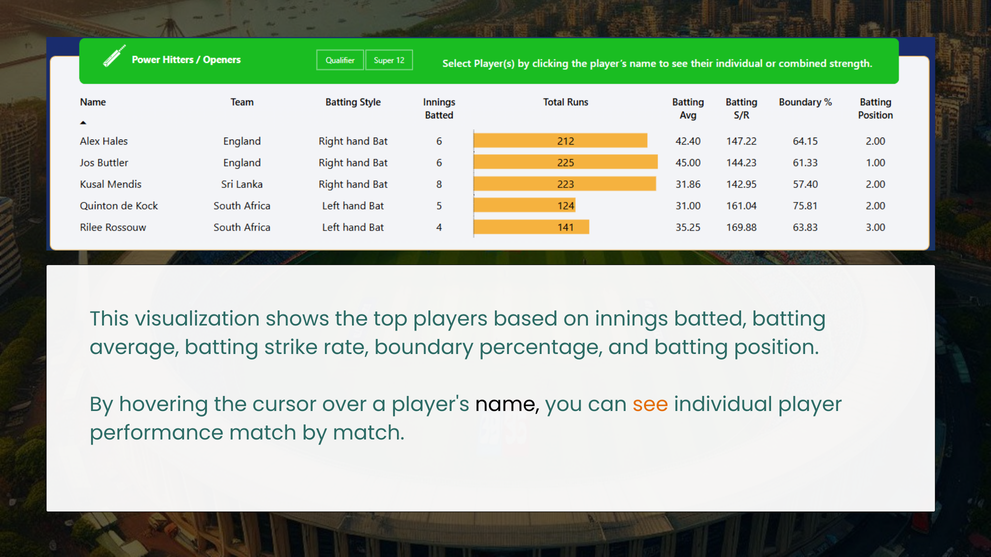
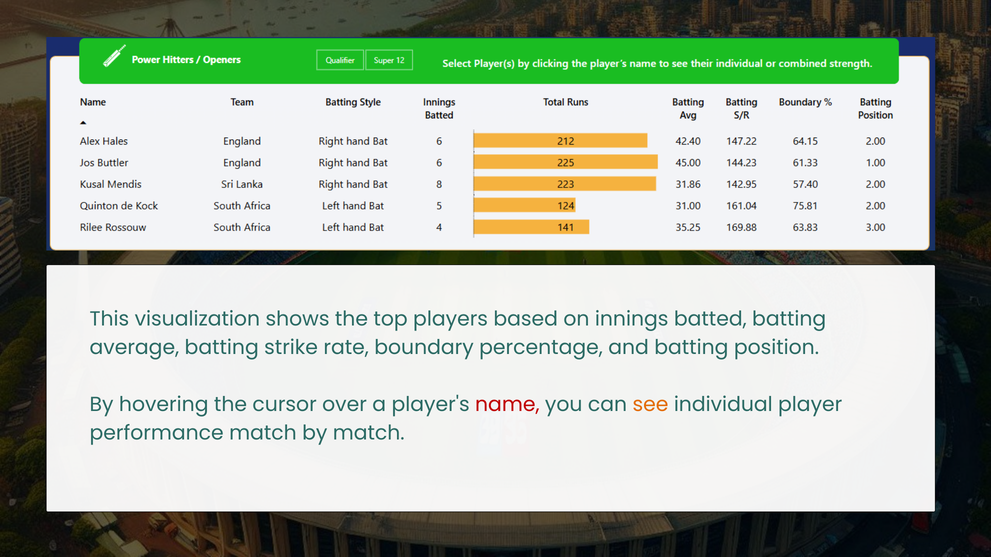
name colour: black -> red
